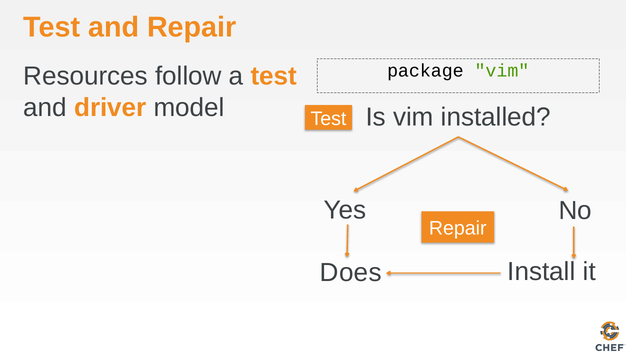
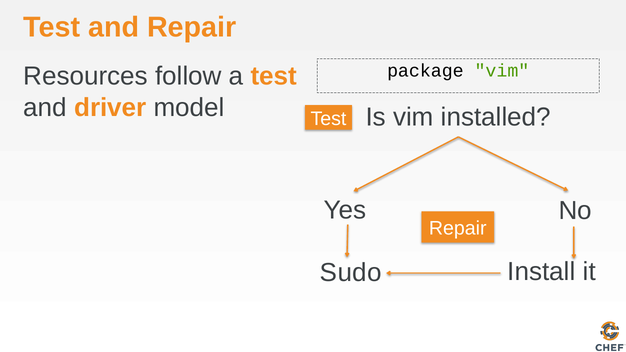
Does: Does -> Sudo
